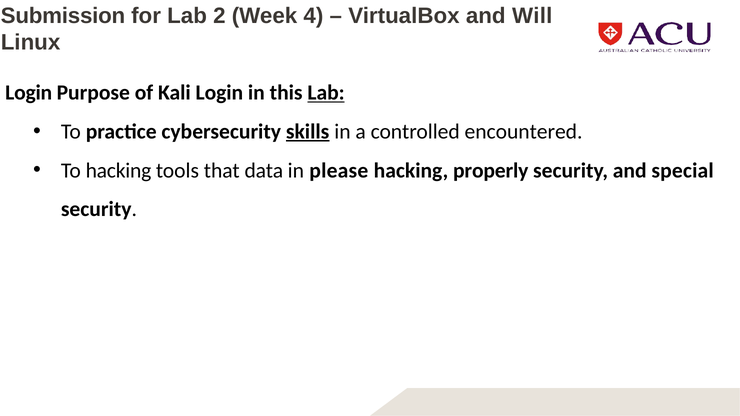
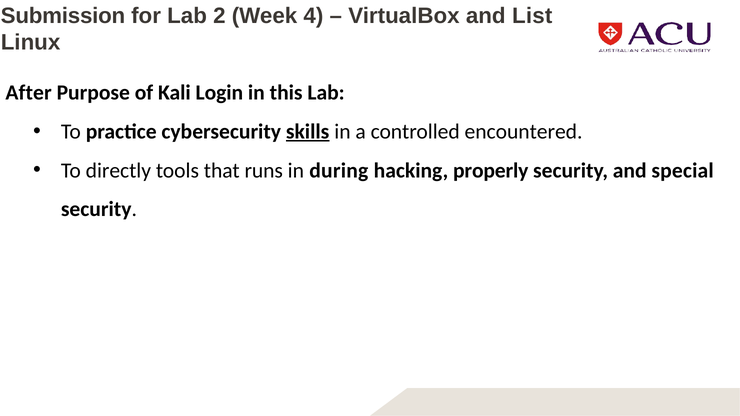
Will: Will -> List
Login at (29, 93): Login -> After
Lab at (326, 93) underline: present -> none
To hacking: hacking -> directly
data: data -> runs
please: please -> during
